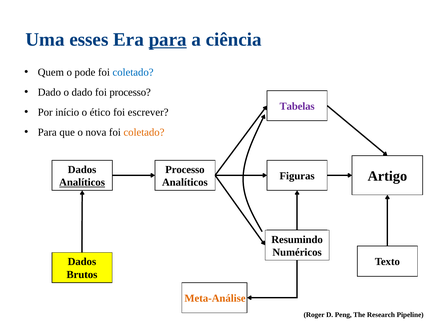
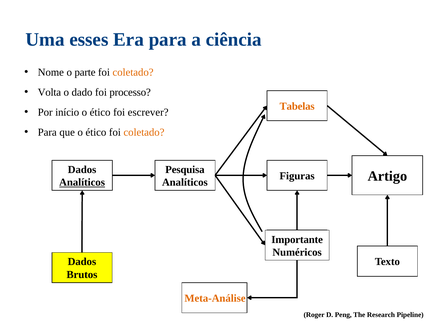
para at (168, 40) underline: present -> none
Quem: Quem -> Nome
pode: pode -> parte
coletado at (133, 72) colour: blue -> orange
Dado at (49, 92): Dado -> Volta
Tabelas colour: purple -> orange
que o nova: nova -> ético
Processo at (185, 169): Processo -> Pesquisa
Resumindo: Resumindo -> Importante
